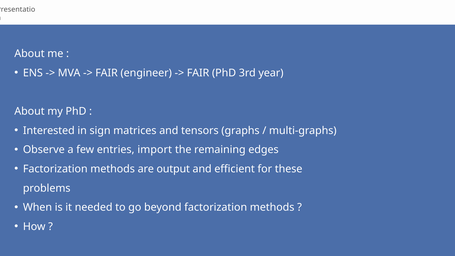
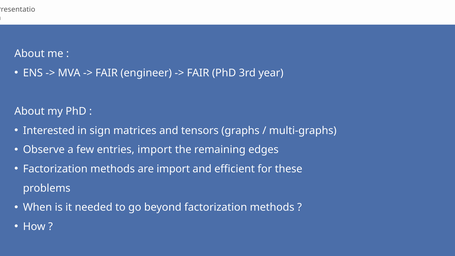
are output: output -> import
